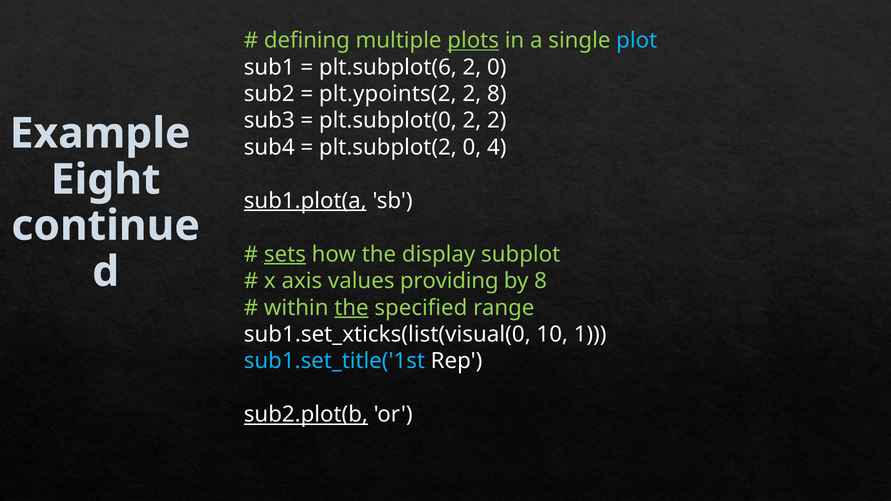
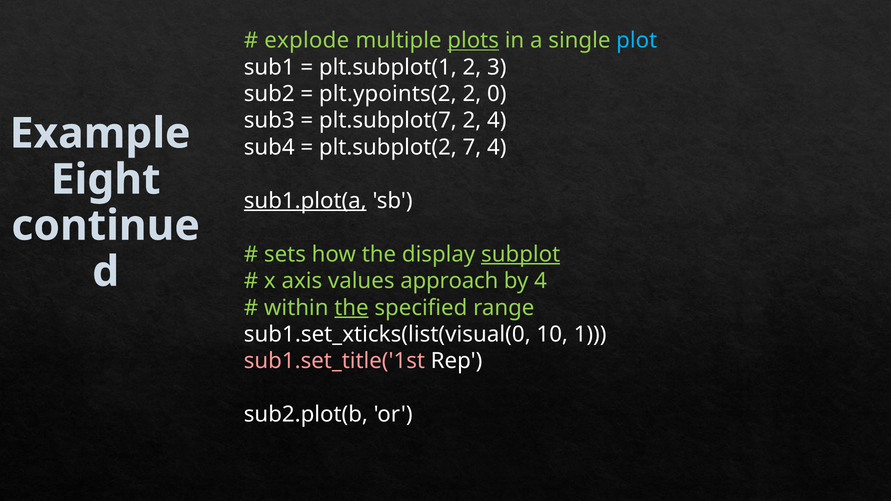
defining: defining -> explode
plt.subplot(6: plt.subplot(6 -> plt.subplot(1
2 0: 0 -> 3
2 8: 8 -> 0
plt.subplot(0: plt.subplot(0 -> plt.subplot(7
2 2: 2 -> 4
plt.subplot(2 0: 0 -> 7
sets underline: present -> none
subplot underline: none -> present
providing: providing -> approach
by 8: 8 -> 4
sub1.set_title('1st colour: light blue -> pink
sub2.plot(b underline: present -> none
